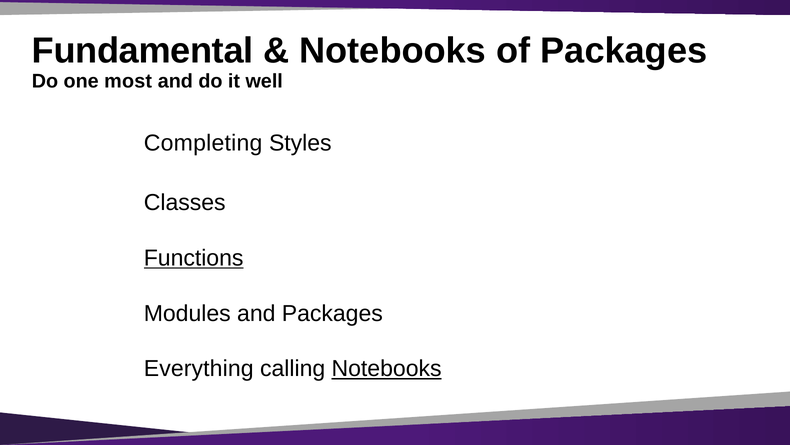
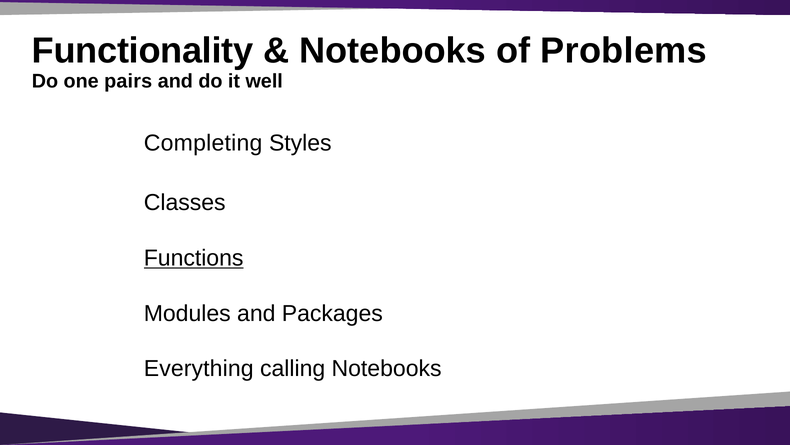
Fundamental: Fundamental -> Functionality
of Packages: Packages -> Problems
most: most -> pairs
Notebooks at (387, 368) underline: present -> none
